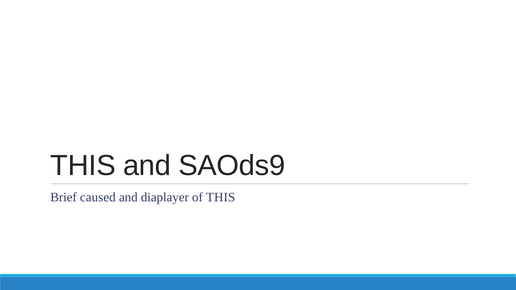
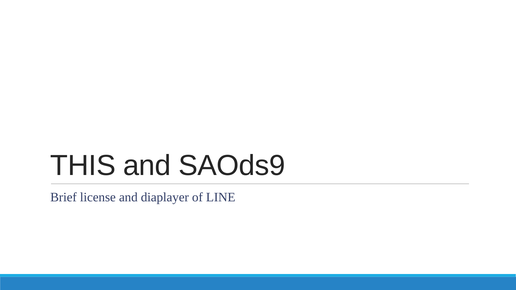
caused: caused -> license
of THIS: THIS -> LINE
